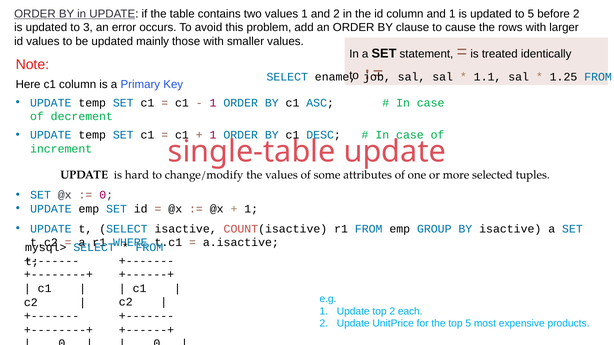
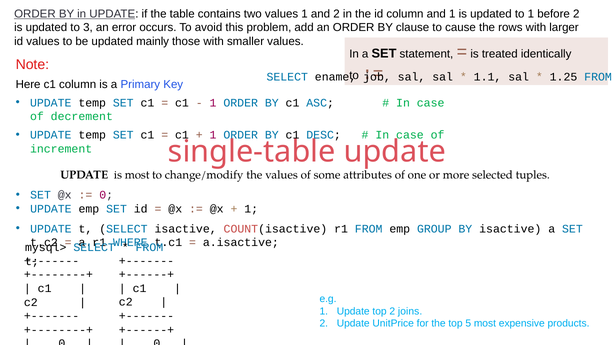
to 5: 5 -> 1
is hard: hard -> most
each: each -> joins
